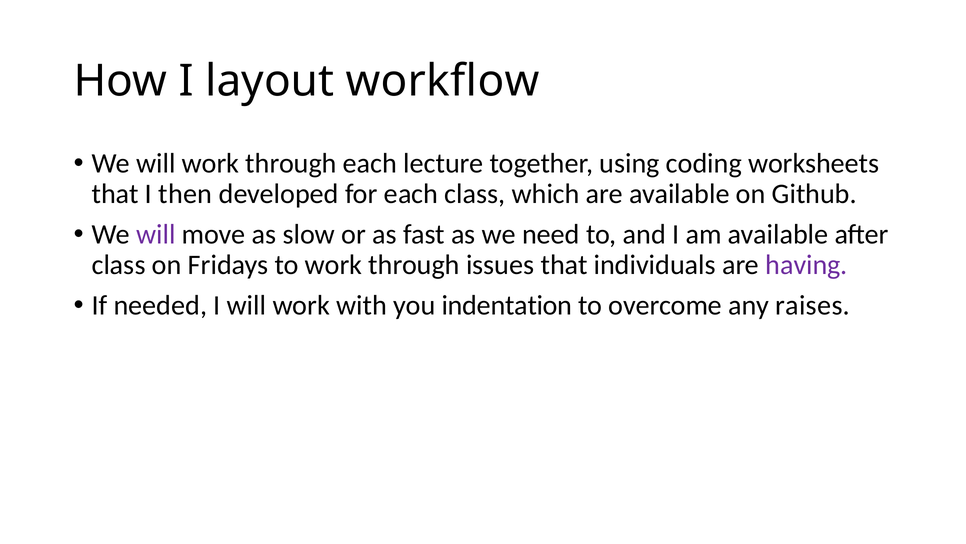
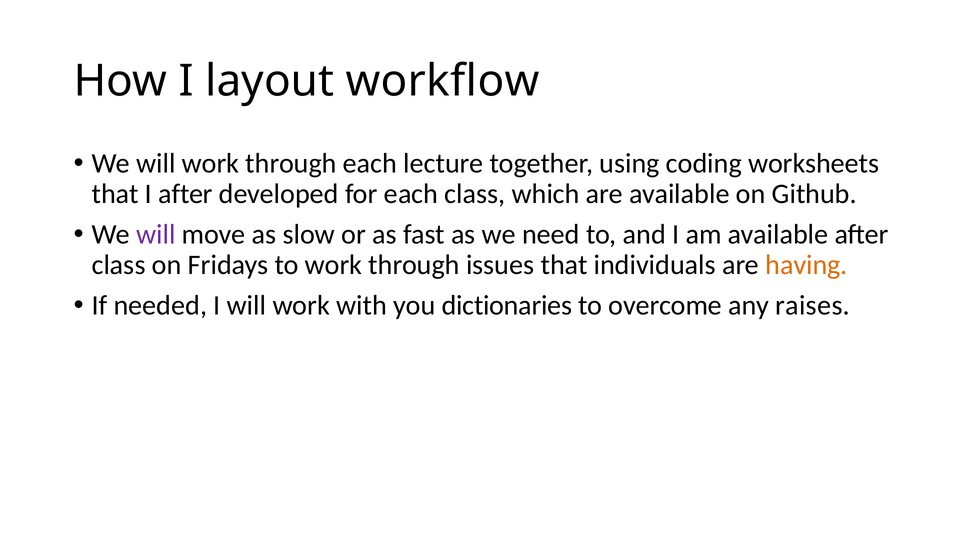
I then: then -> after
having colour: purple -> orange
indentation: indentation -> dictionaries
